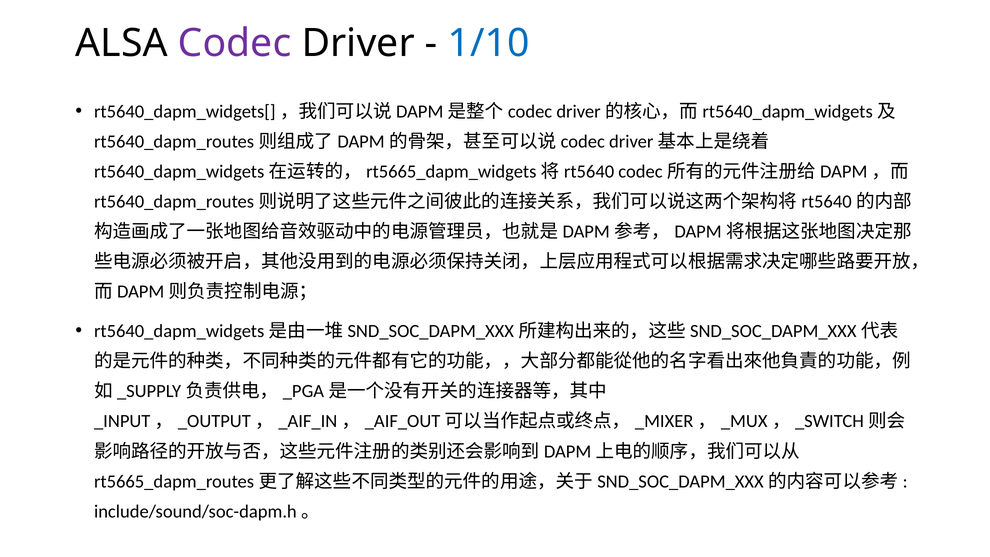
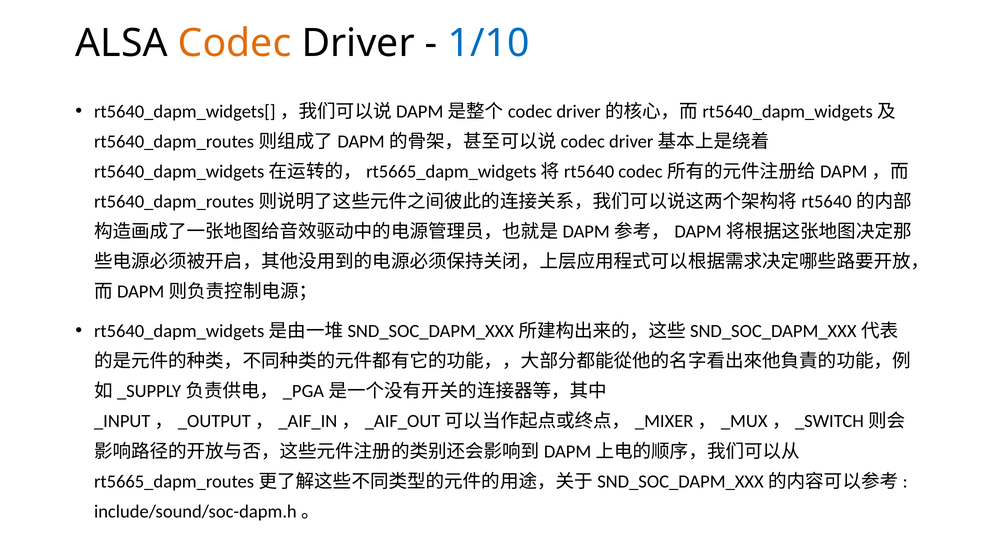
Codec colour: purple -> orange
